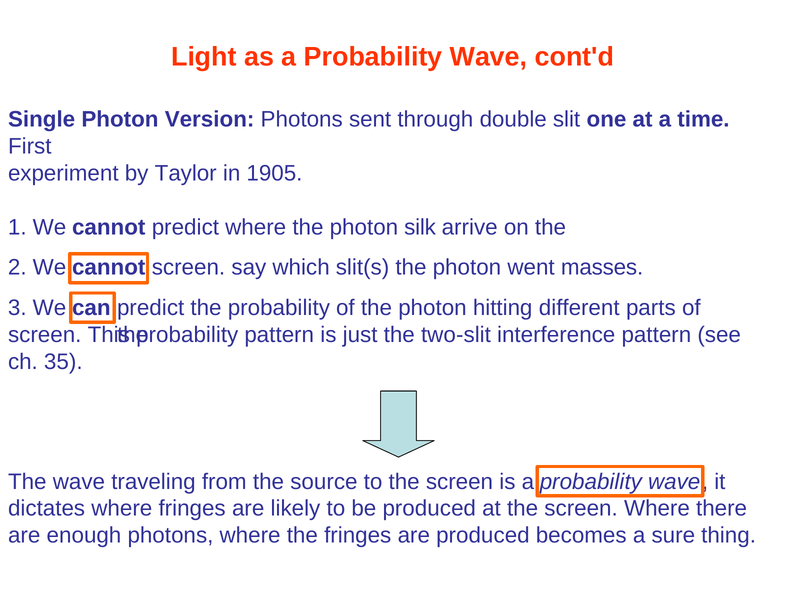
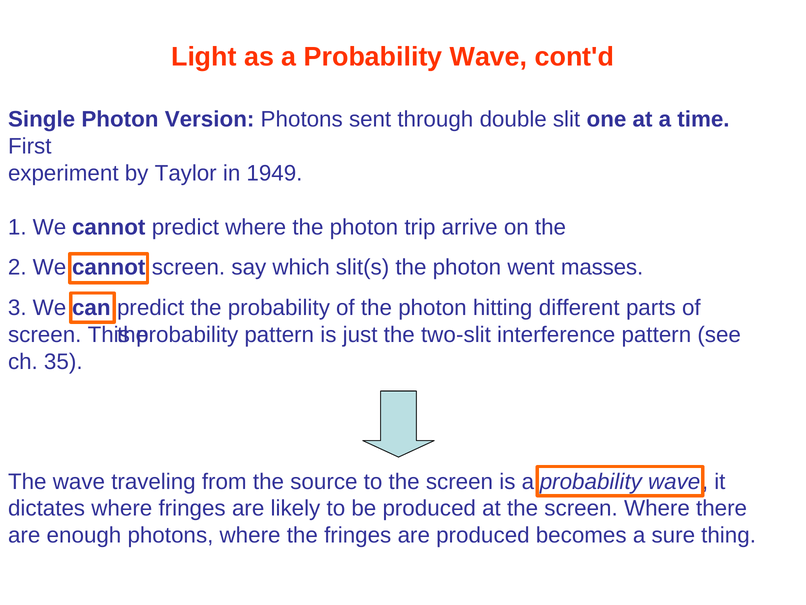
1905: 1905 -> 1949
silk: silk -> trip
